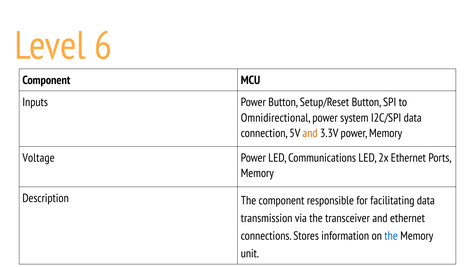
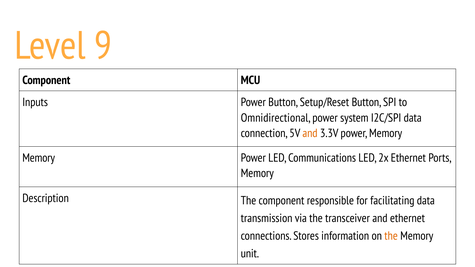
6: 6 -> 9
Voltage at (39, 158): Voltage -> Memory
the at (391, 236) colour: blue -> orange
